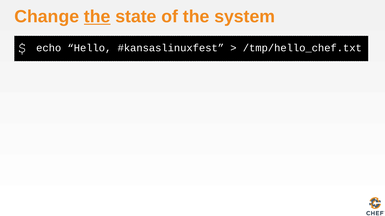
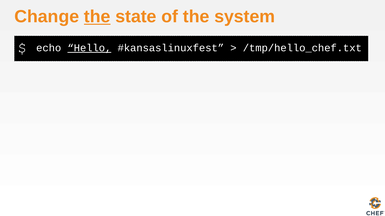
Hello underline: none -> present
